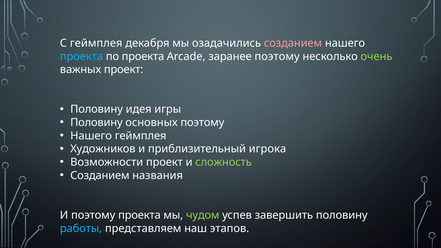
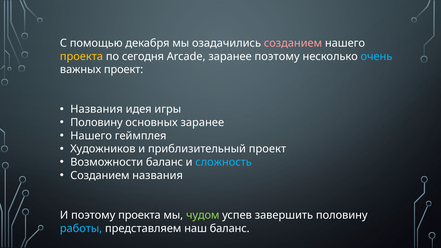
С геймплея: геймплея -> помощью
проекта at (81, 56) colour: light blue -> yellow
по проекта: проекта -> сегодня
очень colour: light green -> light blue
Половину at (97, 109): Половину -> Названия
основных поэтому: поэтому -> заранее
приблизительный игрока: игрока -> проект
Возможности проект: проект -> баланс
сложность colour: light green -> light blue
наш этапов: этапов -> баланс
